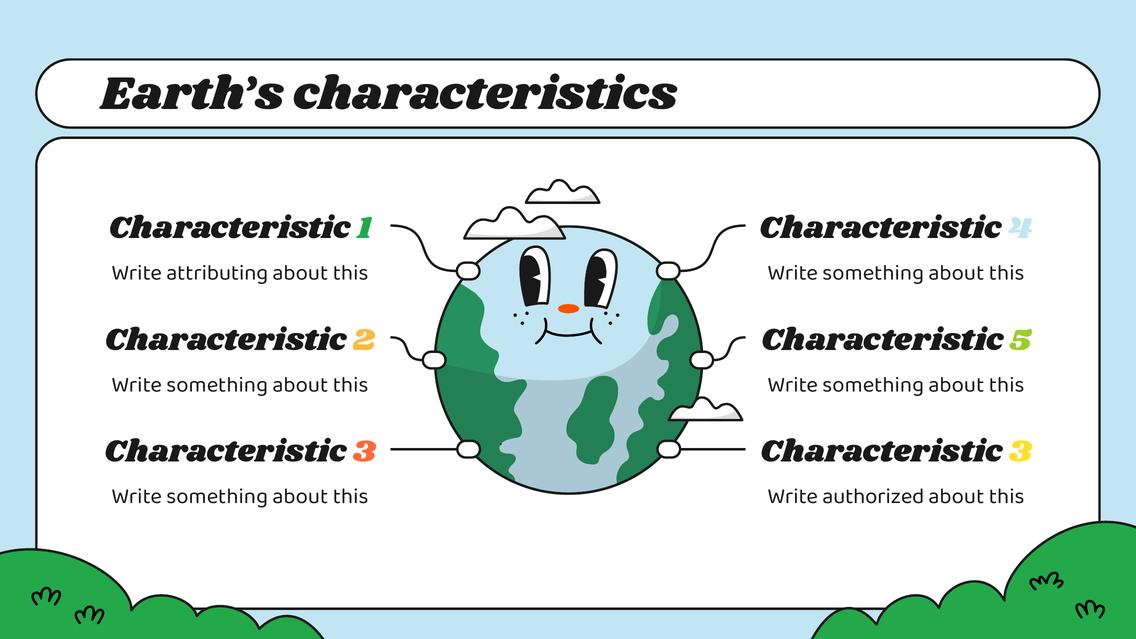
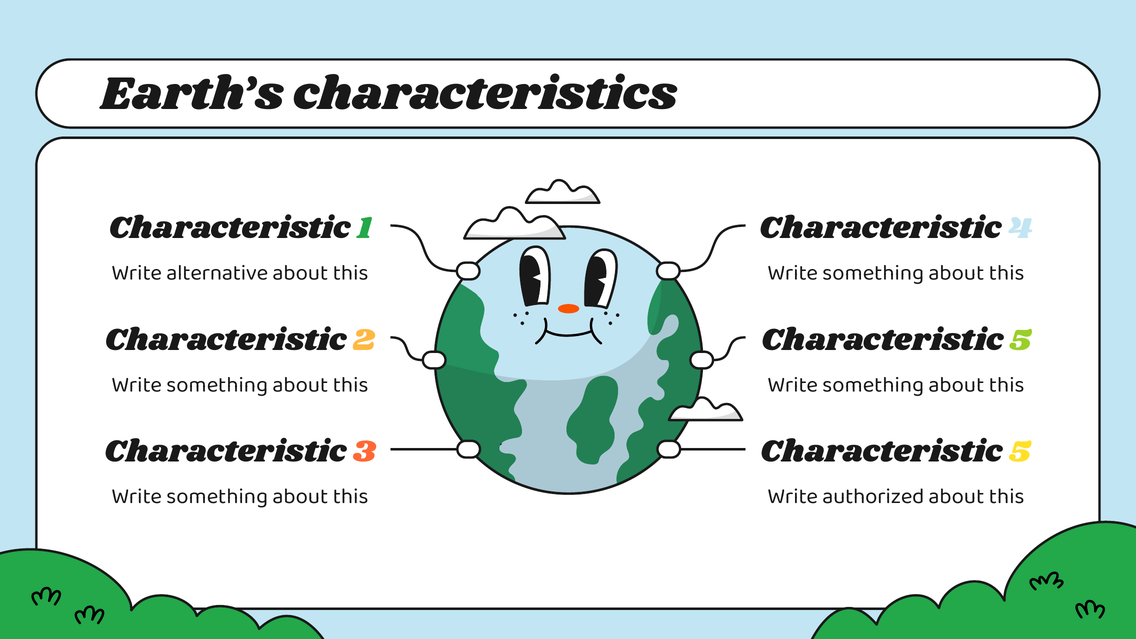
attributing: attributing -> alternative
3 at (1020, 451): 3 -> 5
